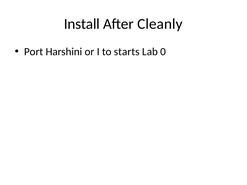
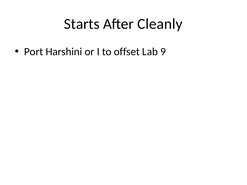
Install: Install -> Starts
starts: starts -> offset
0: 0 -> 9
